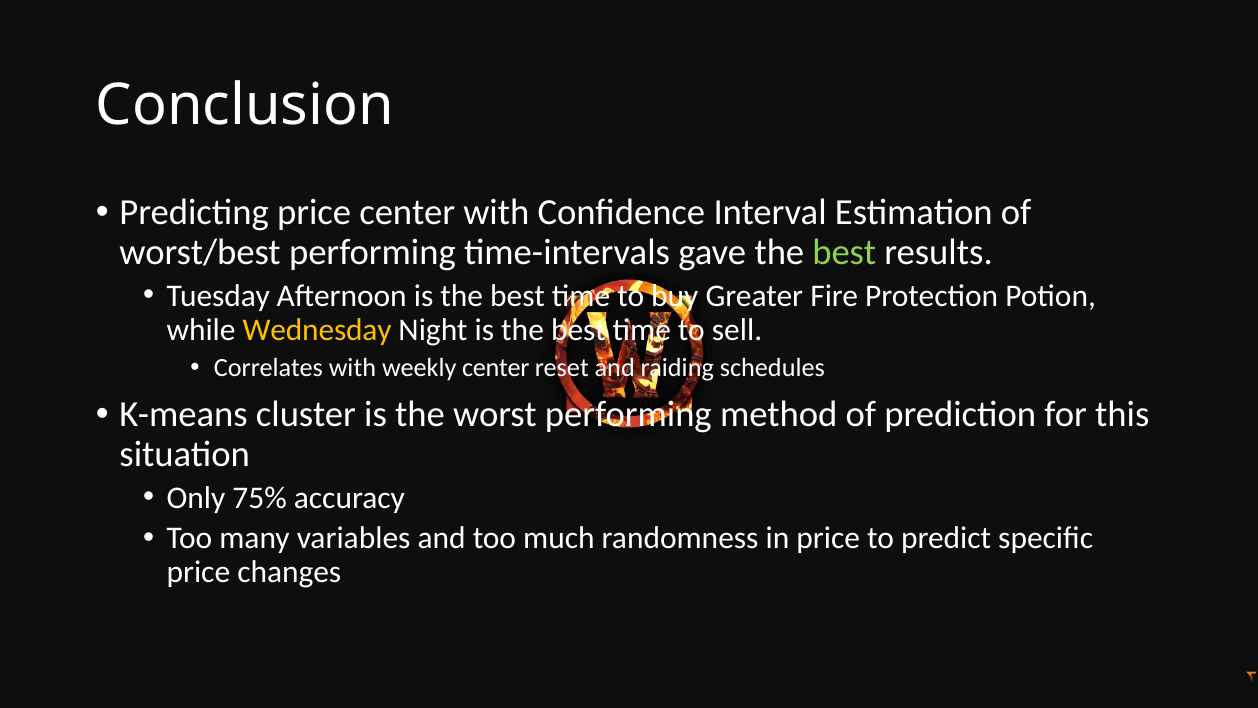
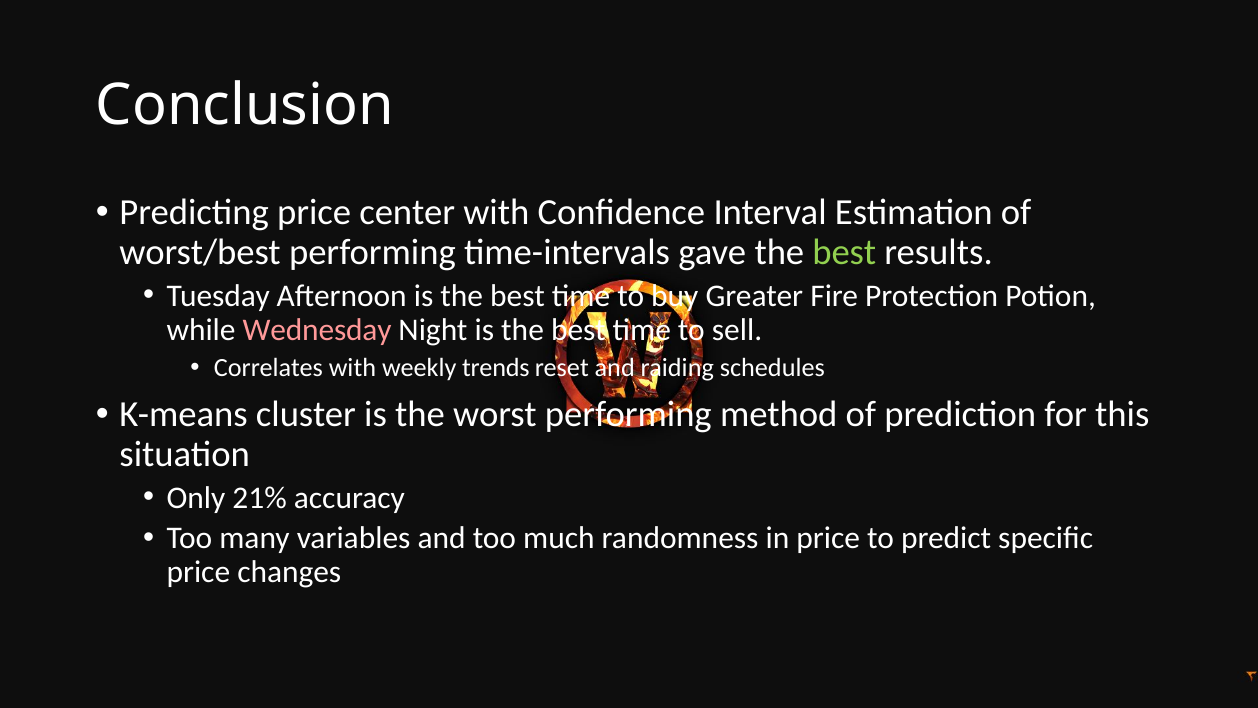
Wednesday colour: yellow -> pink
weekly center: center -> trends
75%: 75% -> 21%
